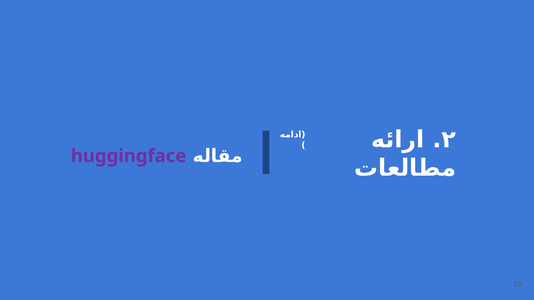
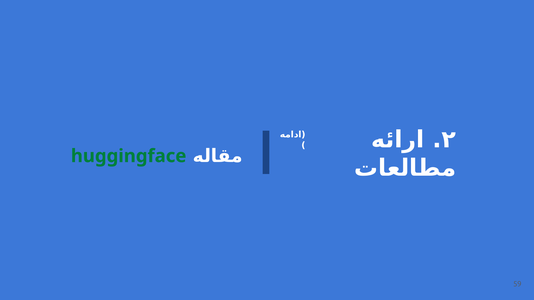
huggingface colour: purple -> green
